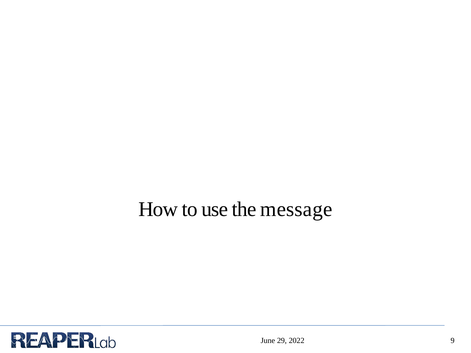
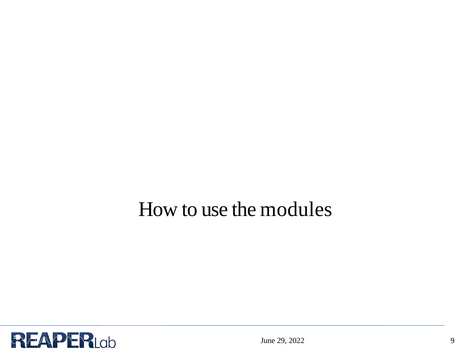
message: message -> modules
